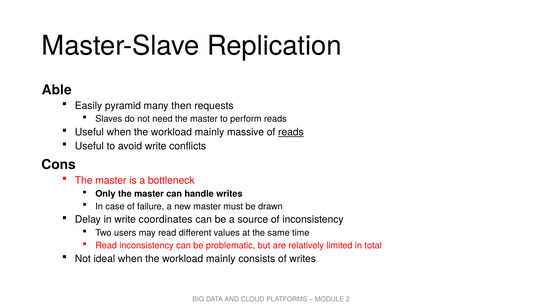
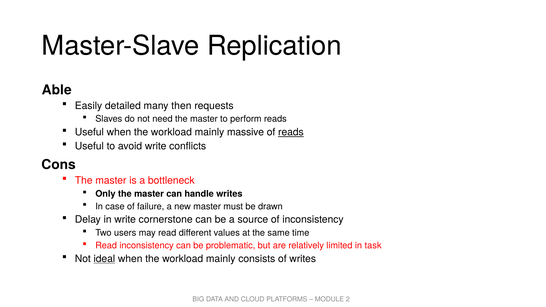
pyramid: pyramid -> detailed
coordinates: coordinates -> cornerstone
total: total -> task
ideal underline: none -> present
